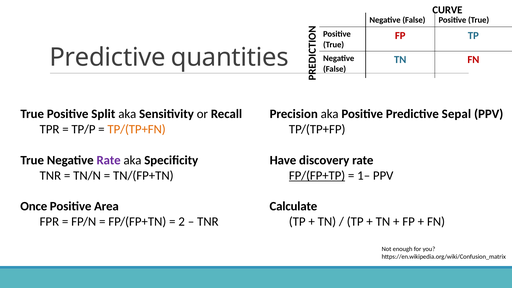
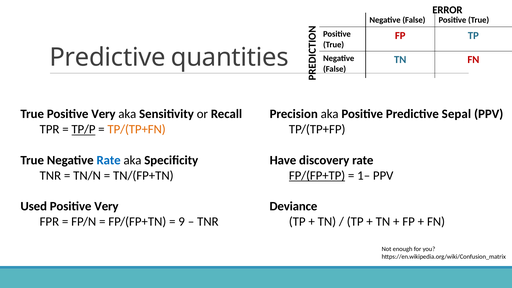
CURVE: CURVE -> ERROR
True Positive Split: Split -> Very
TP/P underline: none -> present
Rate at (109, 160) colour: purple -> blue
Once: Once -> Used
Area at (106, 206): Area -> Very
Calculate: Calculate -> Deviance
2: 2 -> 9
